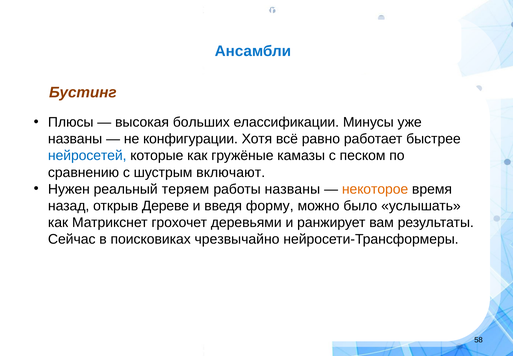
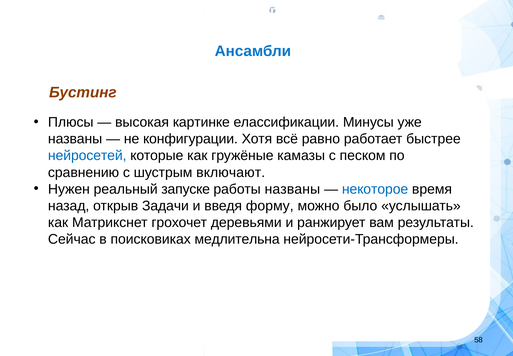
больших: больших -> картинке
теряем: теряем -> запуске
некоторое colour: orange -> blue
Дереве: Дереве -> Задачи
чрезвычайно: чрезвычайно -> медлительна
